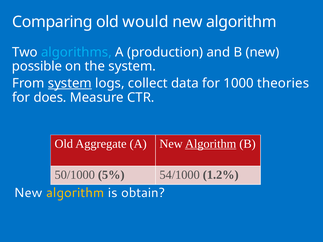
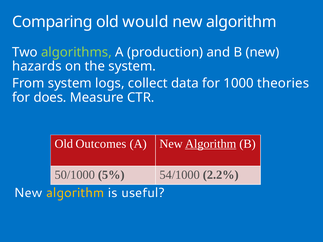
algorithms colour: light blue -> light green
possible: possible -> hazards
system at (70, 83) underline: present -> none
Aggregate: Aggregate -> Outcomes
1.2%: 1.2% -> 2.2%
obtain: obtain -> useful
